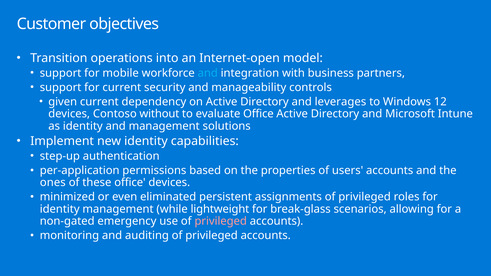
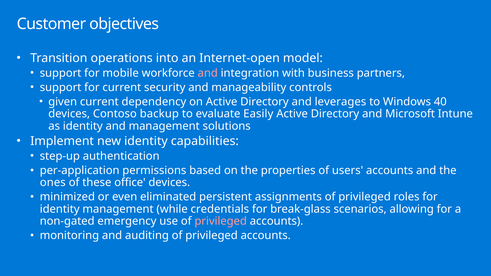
and at (208, 73) colour: light blue -> pink
12: 12 -> 40
without: without -> backup
evaluate Office: Office -> Easily
lightweight: lightweight -> credentials
